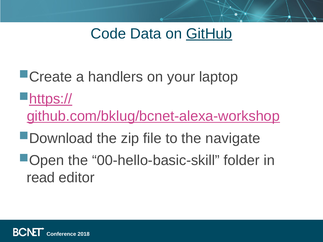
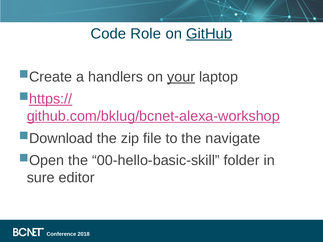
Data: Data -> Role
your underline: none -> present
read: read -> sure
